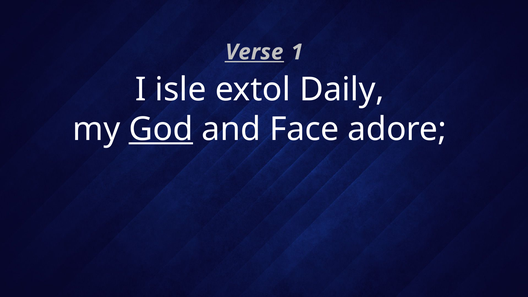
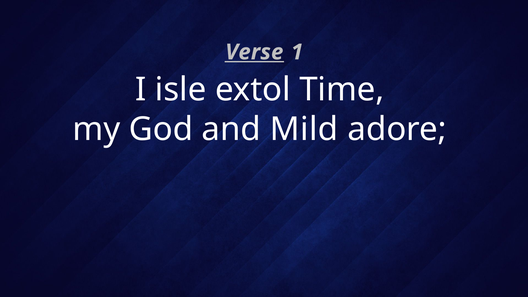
Daily: Daily -> Time
God underline: present -> none
Face: Face -> Mild
